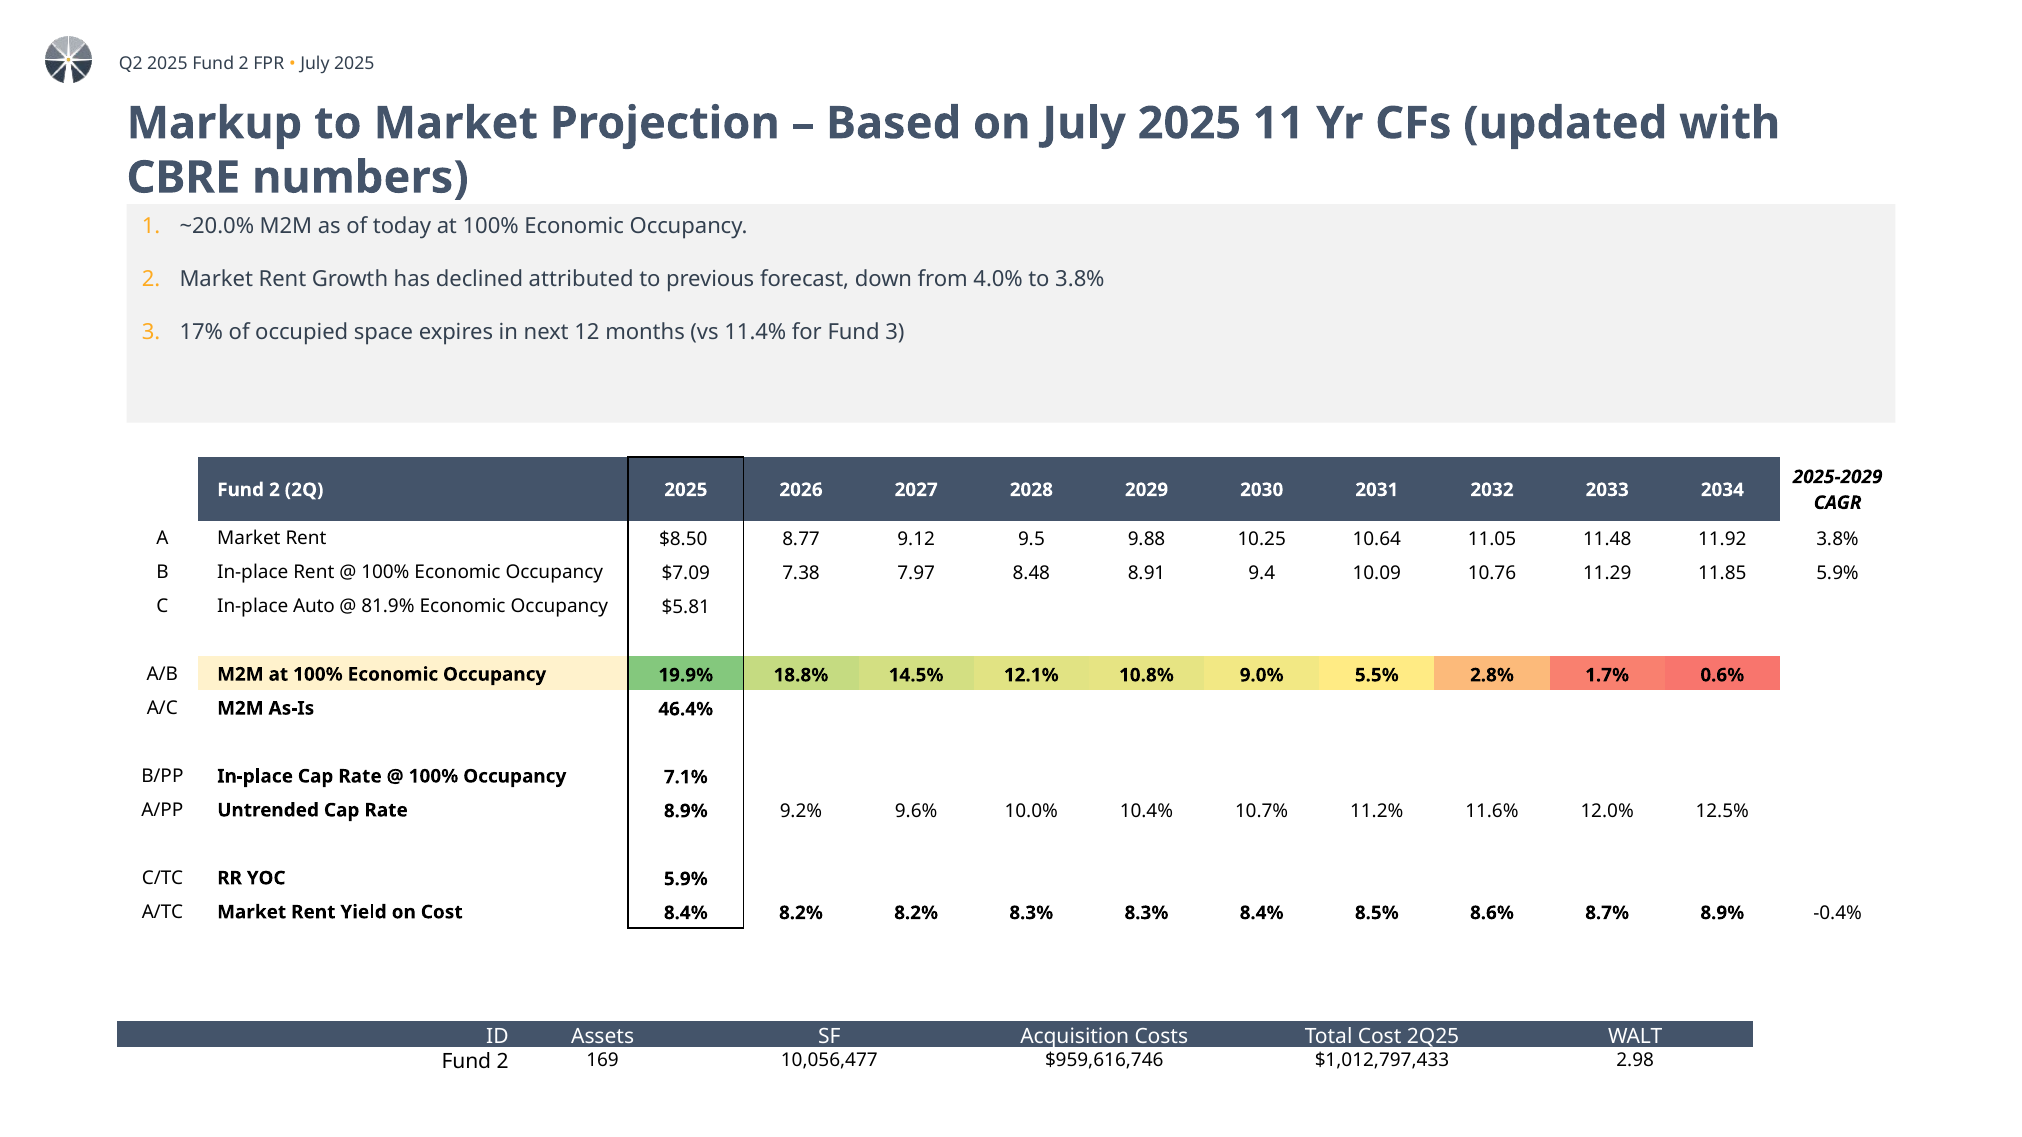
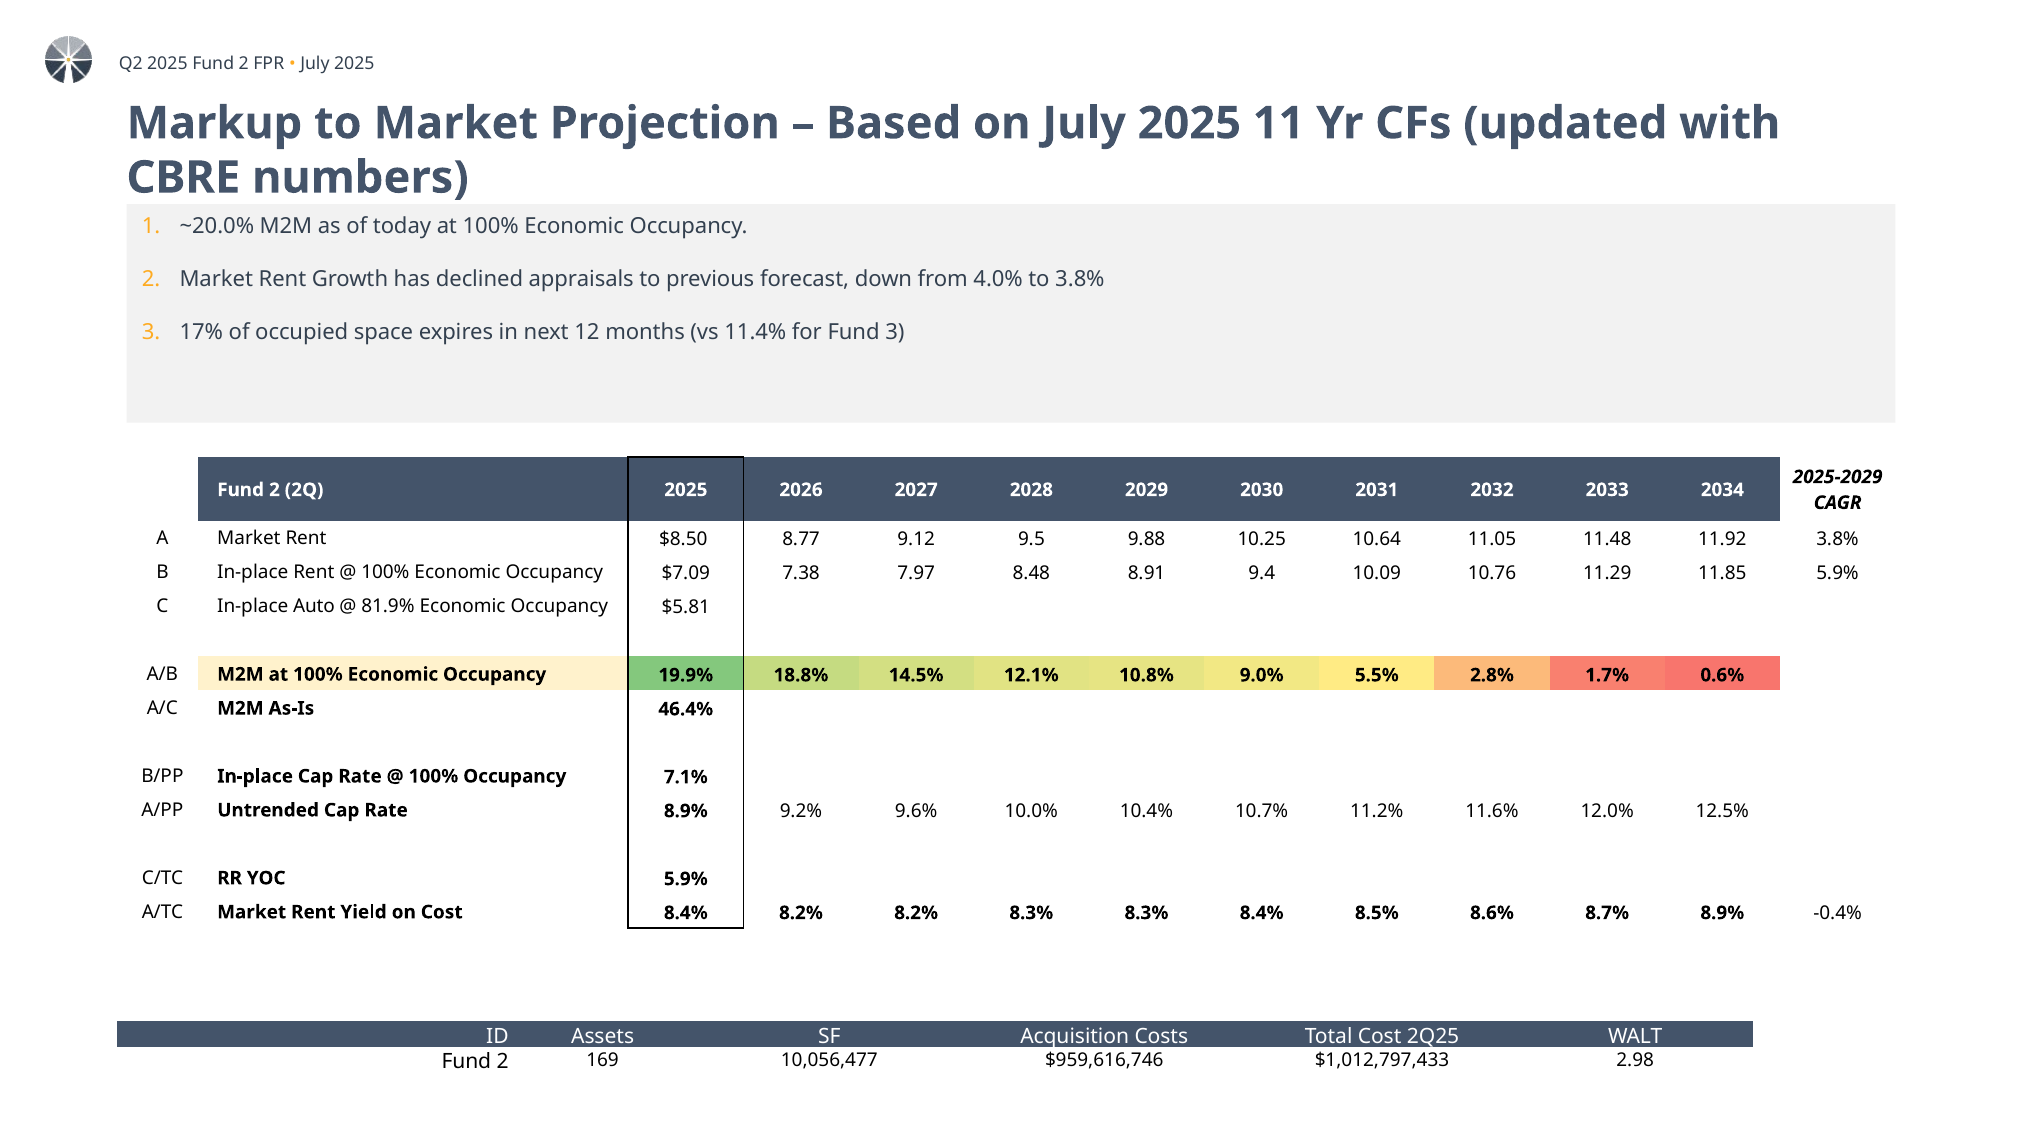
attributed: attributed -> appraisals
